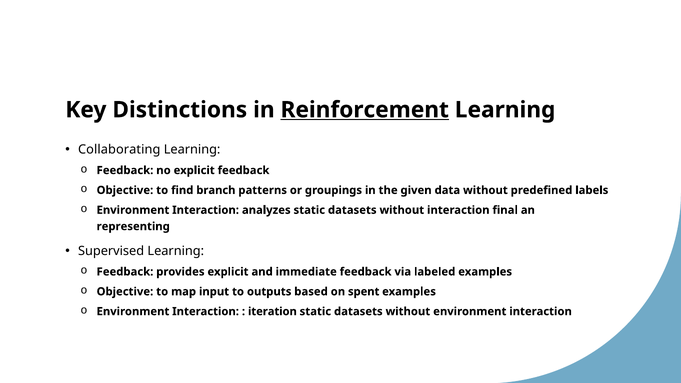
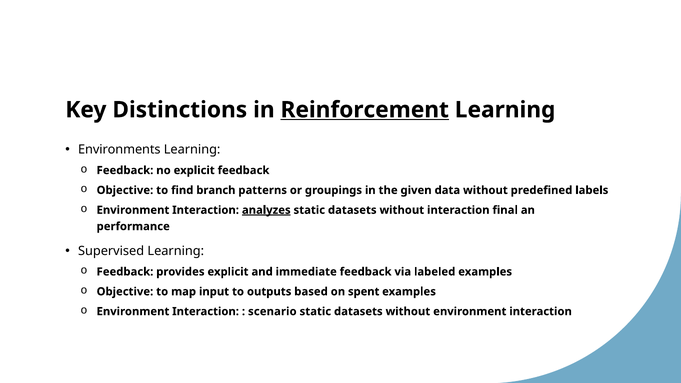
Collaborating: Collaborating -> Environments
analyzes underline: none -> present
representing: representing -> performance
iteration: iteration -> scenario
